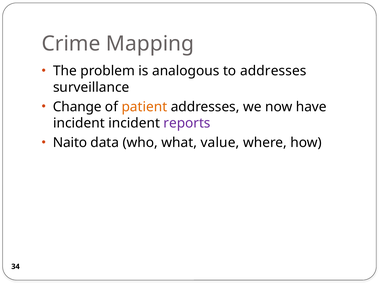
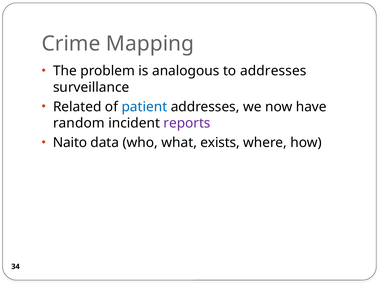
Change: Change -> Related
patient colour: orange -> blue
incident at (79, 123): incident -> random
value: value -> exists
